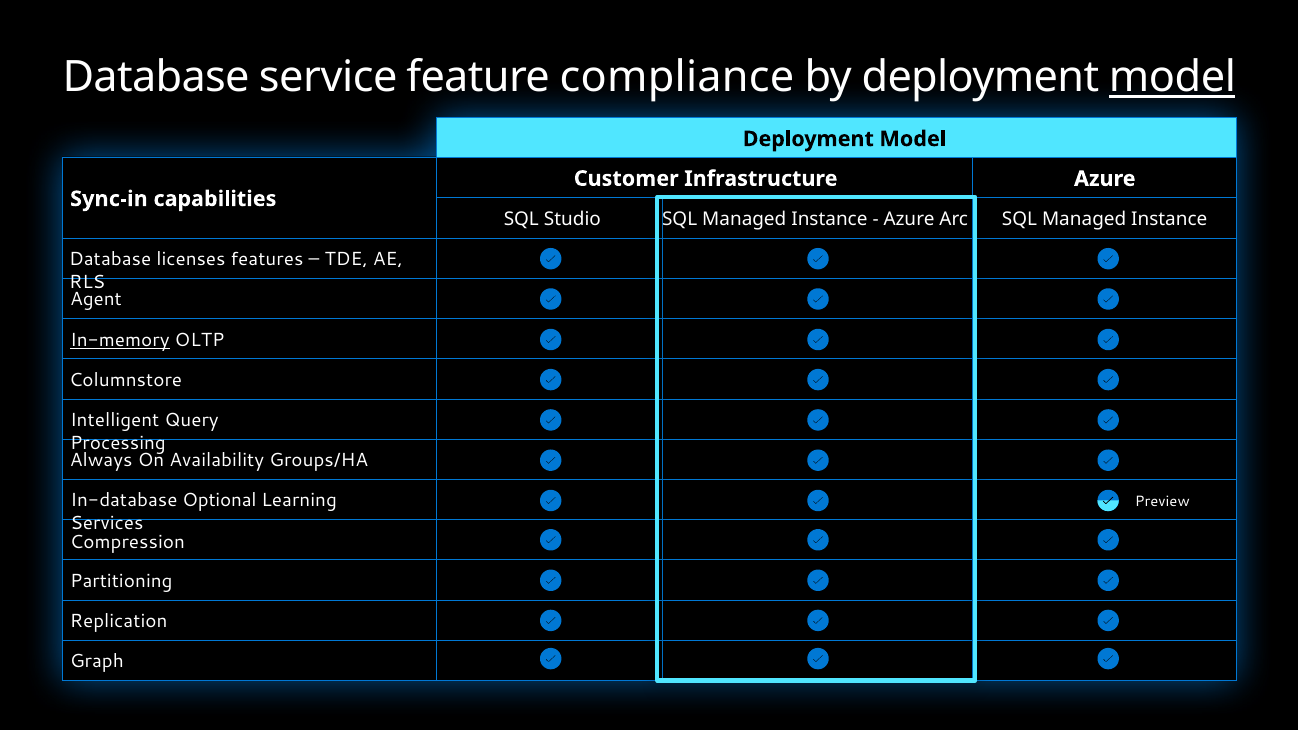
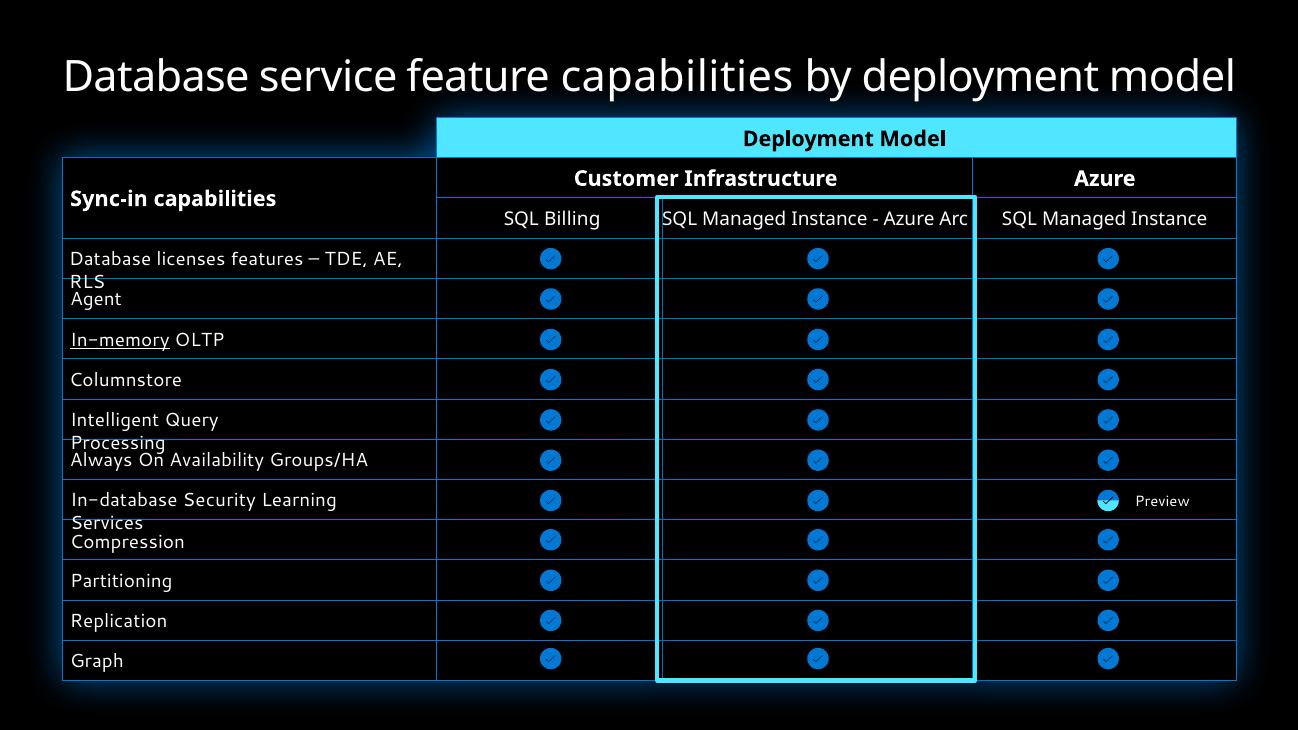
feature compliance: compliance -> capabilities
model at (1172, 78) underline: present -> none
Studio: Studio -> Billing
Optional: Optional -> Security
